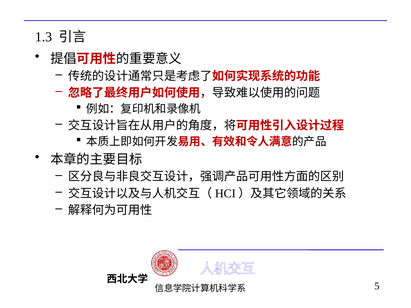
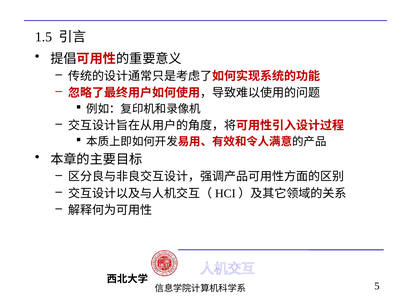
1.3: 1.3 -> 1.5
